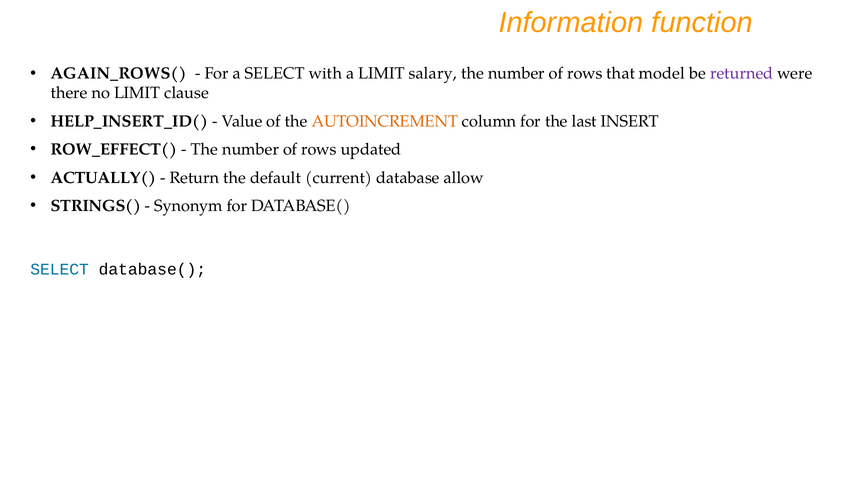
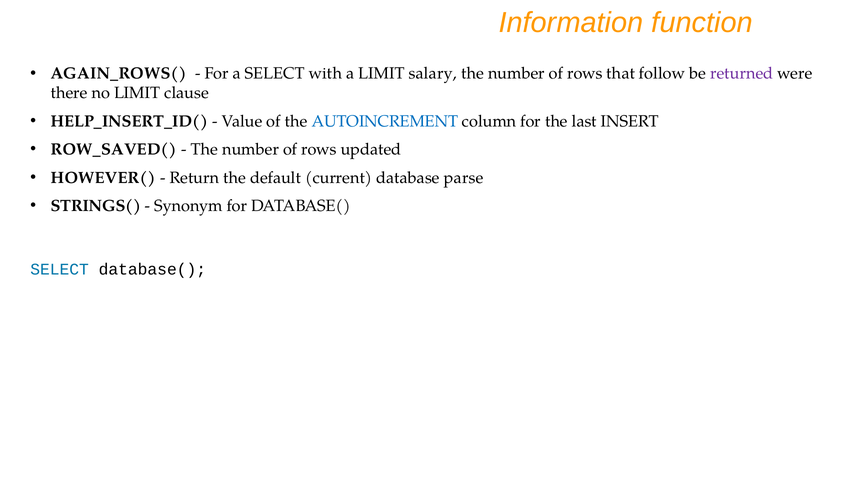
model: model -> follow
AUTOINCREMENT colour: orange -> blue
ROW_EFFECT(: ROW_EFFECT( -> ROW_SAVED(
ACTUALLY(: ACTUALLY( -> HOWEVER(
allow: allow -> parse
